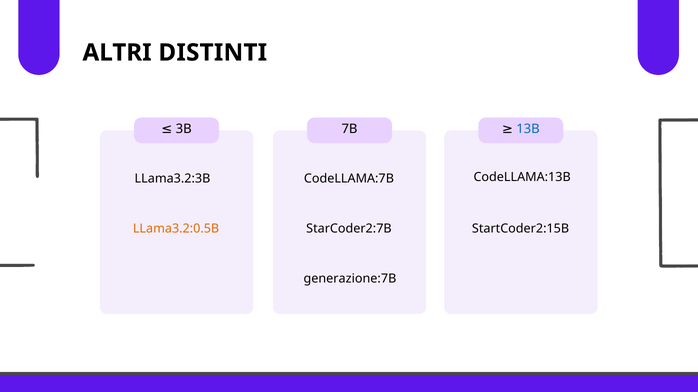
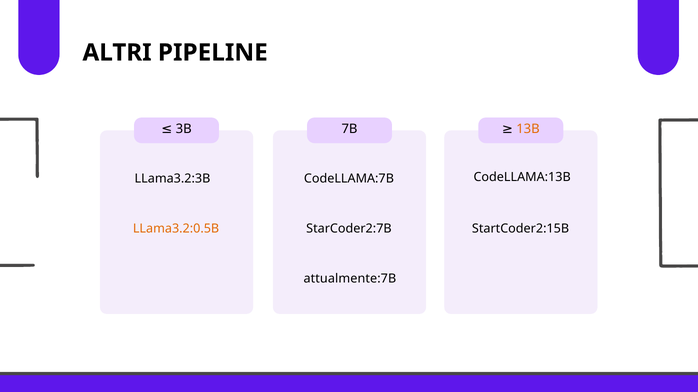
DISTINTI: DISTINTI -> PIPELINE
13B colour: blue -> orange
generazione:7B: generazione:7B -> attualmente:7B
